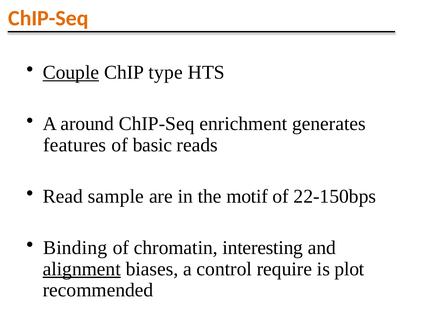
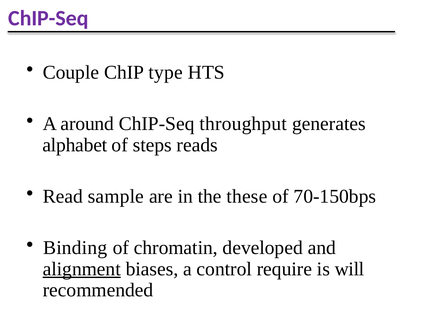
ChIP-Seq at (48, 18) colour: orange -> purple
Couple underline: present -> none
enrichment: enrichment -> throughput
features: features -> alphabet
basic: basic -> steps
motif: motif -> these
22-150bps: 22-150bps -> 70-150bps
interesting: interesting -> developed
plot: plot -> will
